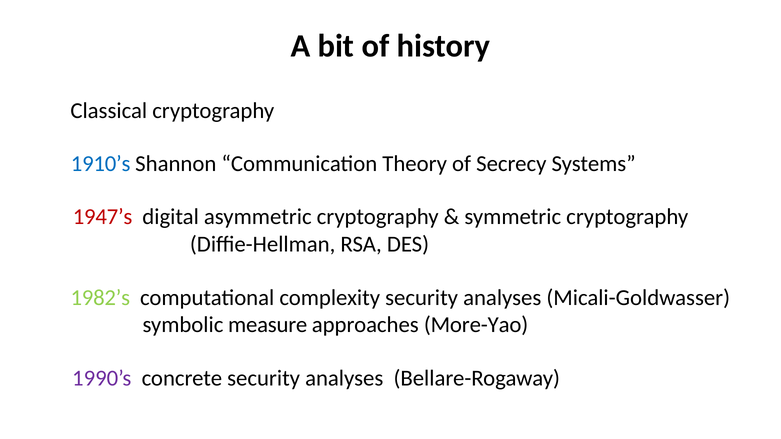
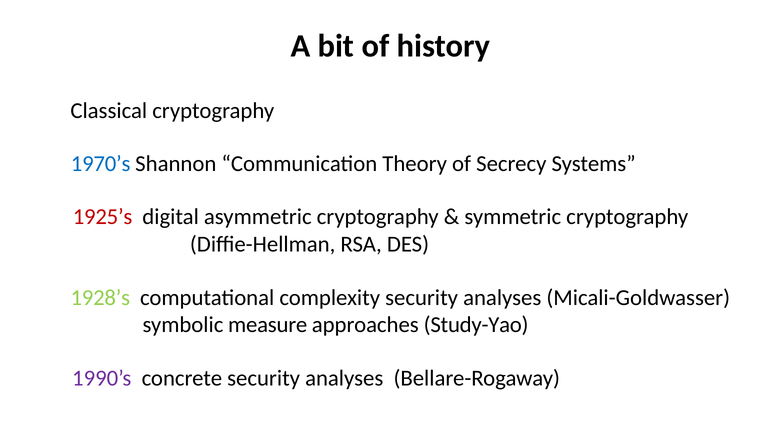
1910’s: 1910’s -> 1970’s
1947’s: 1947’s -> 1925’s
1982’s: 1982’s -> 1928’s
More-Yao: More-Yao -> Study-Yao
